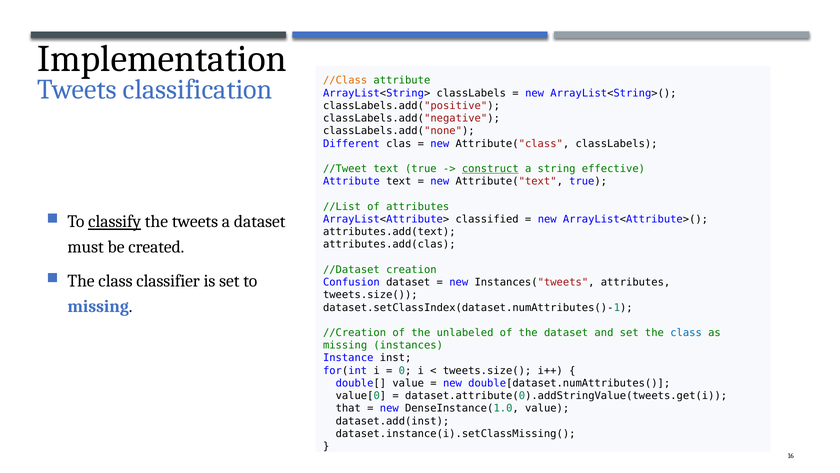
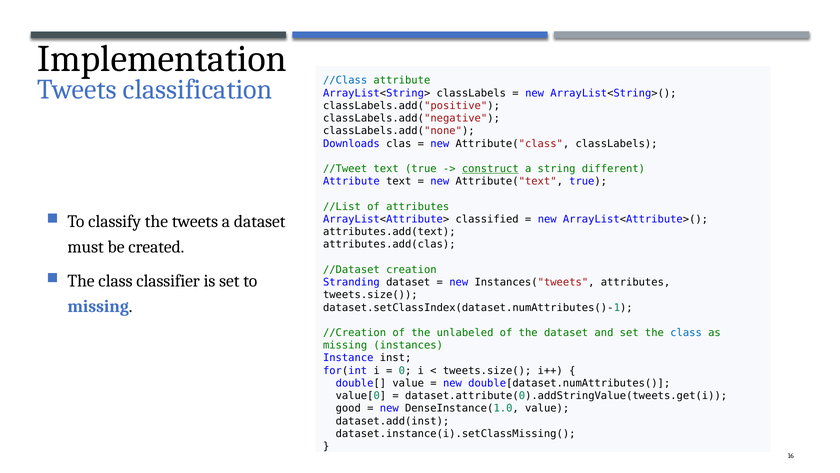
//Class colour: orange -> blue
Different: Different -> Downloads
effective: effective -> different
classify underline: present -> none
Confusion: Confusion -> Stranding
that: that -> good
